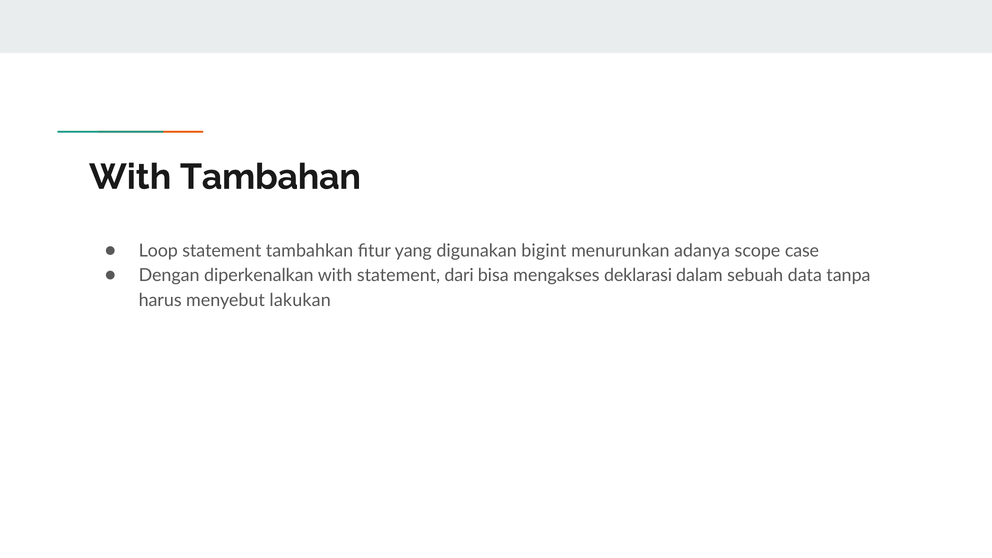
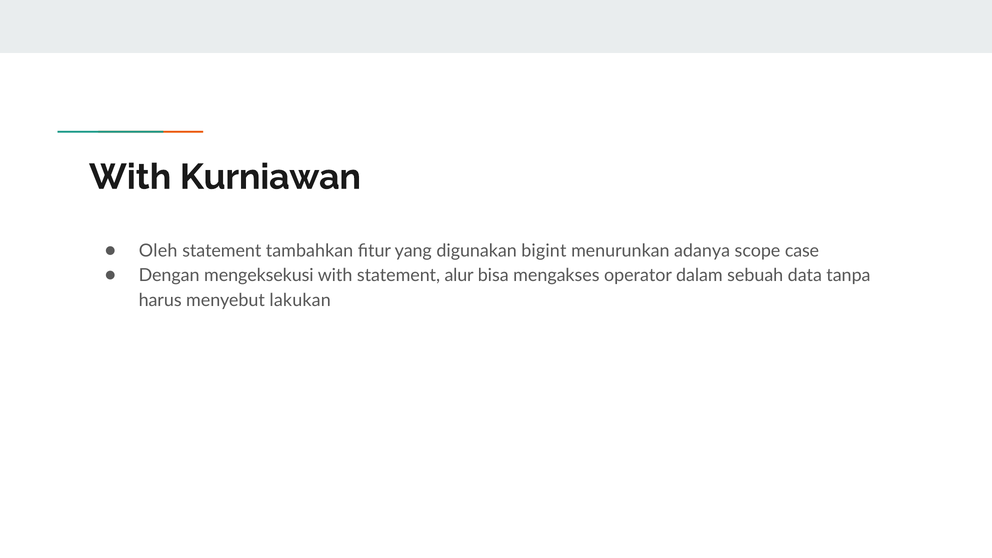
Tambahan: Tambahan -> Kurniawan
Loop: Loop -> Oleh
diperkenalkan: diperkenalkan -> mengeksekusi
dari: dari -> alur
deklarasi: deklarasi -> operator
